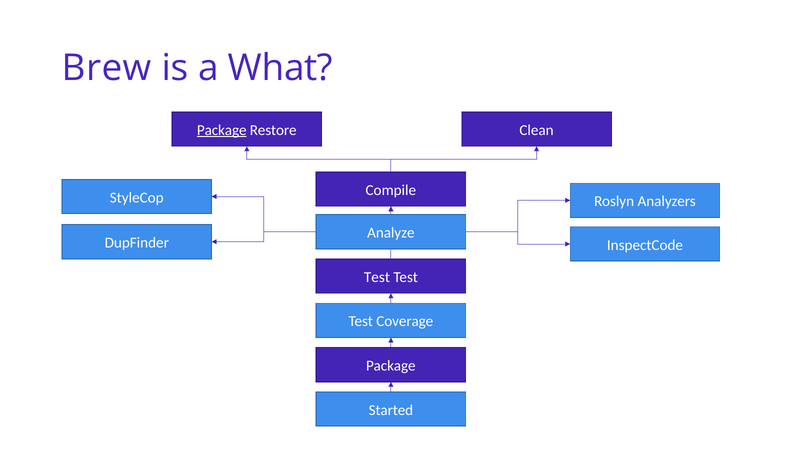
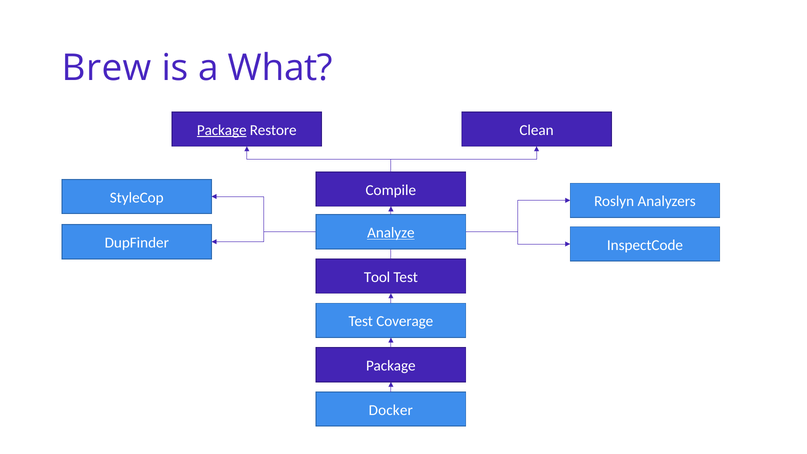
Analyze underline: none -> present
Test at (377, 277): Test -> Tool
Started: Started -> Docker
